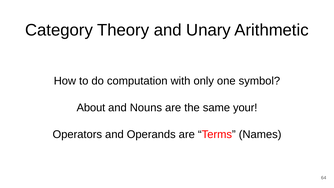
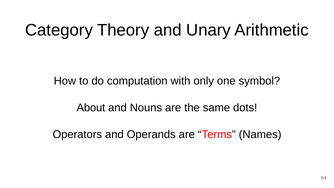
your: your -> dots
